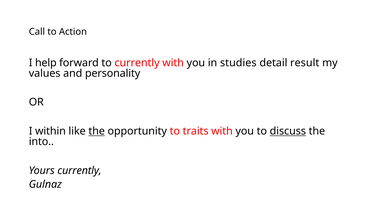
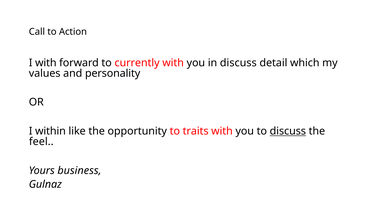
I help: help -> with
in studies: studies -> discuss
result: result -> which
the at (97, 131) underline: present -> none
into: into -> feel
Yours currently: currently -> business
